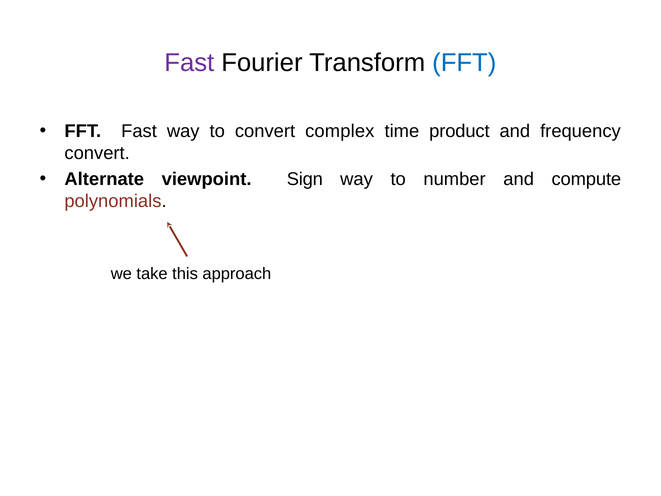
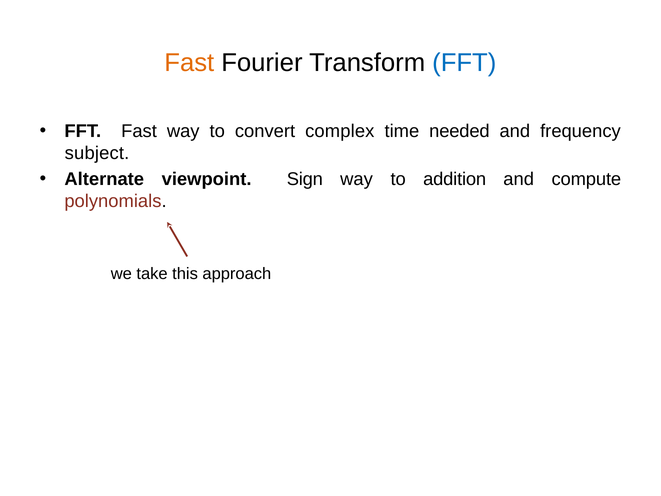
Fast at (189, 63) colour: purple -> orange
product: product -> needed
convert at (97, 153): convert -> subject
number: number -> addition
